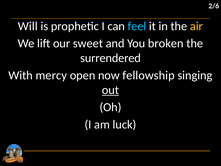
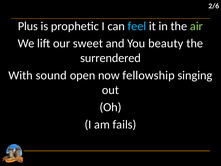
Will: Will -> Plus
air colour: yellow -> light green
broken: broken -> beauty
mercy: mercy -> sound
out underline: present -> none
luck: luck -> fails
